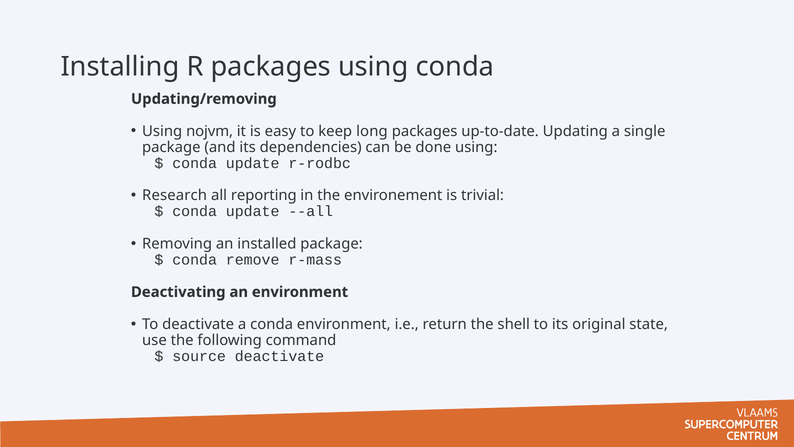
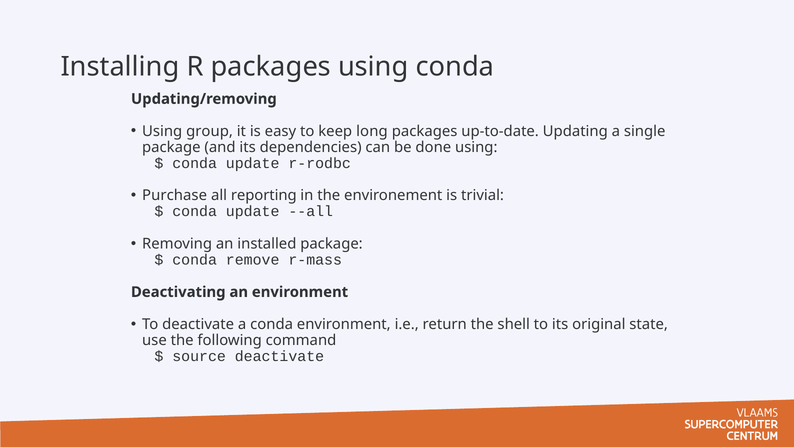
nojvm: nojvm -> group
Research: Research -> Purchase
